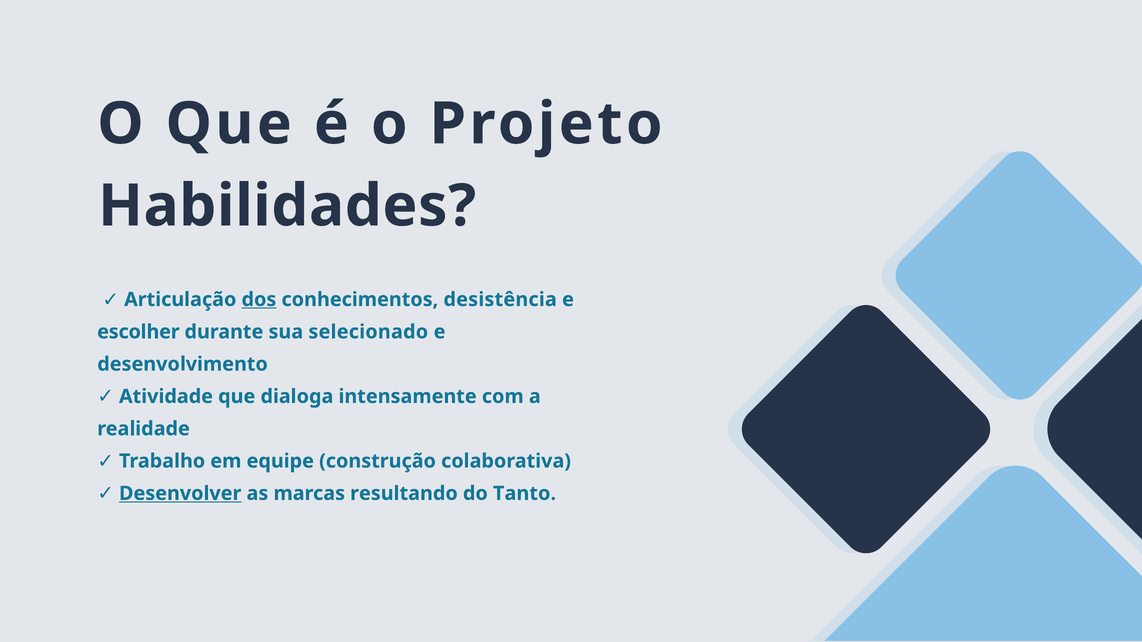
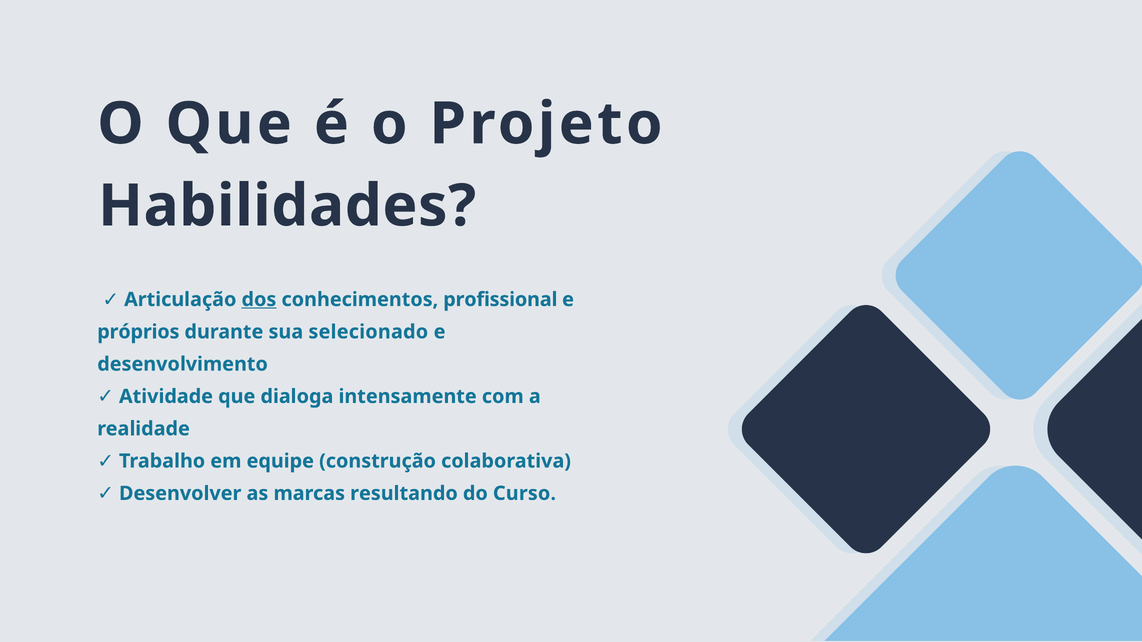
desistência: desistência -> profissional
escolher: escolher -> próprios
Desenvolver underline: present -> none
Tanto: Tanto -> Curso
